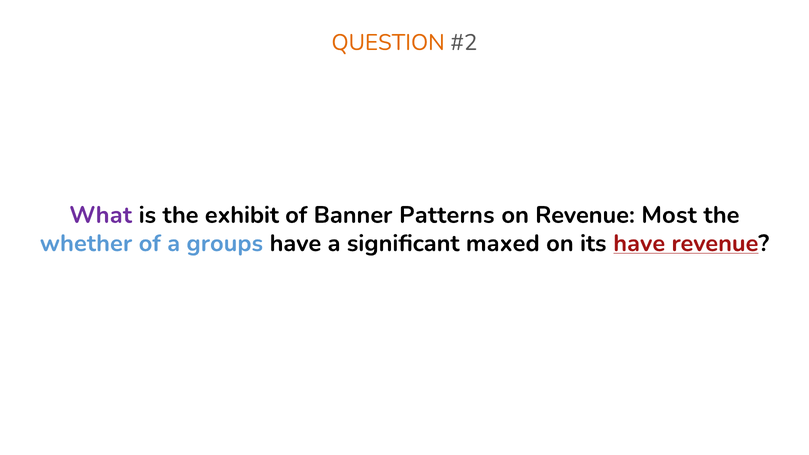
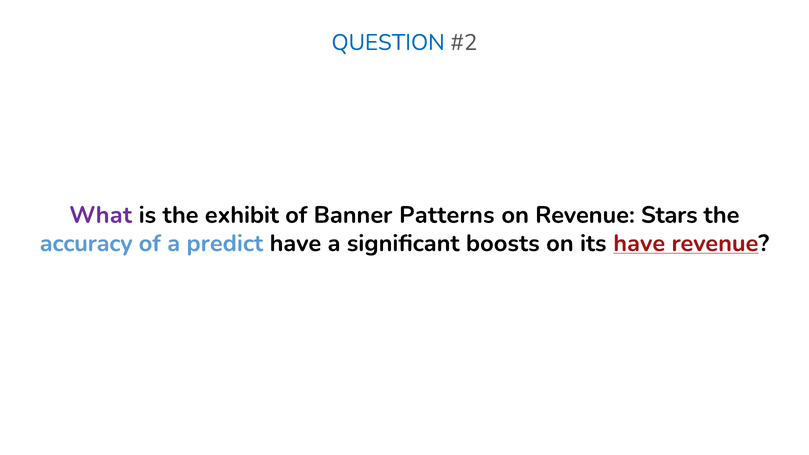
QUESTION colour: orange -> blue
Most: Most -> Stars
whether: whether -> accuracy
groups: groups -> predict
maxed: maxed -> boosts
